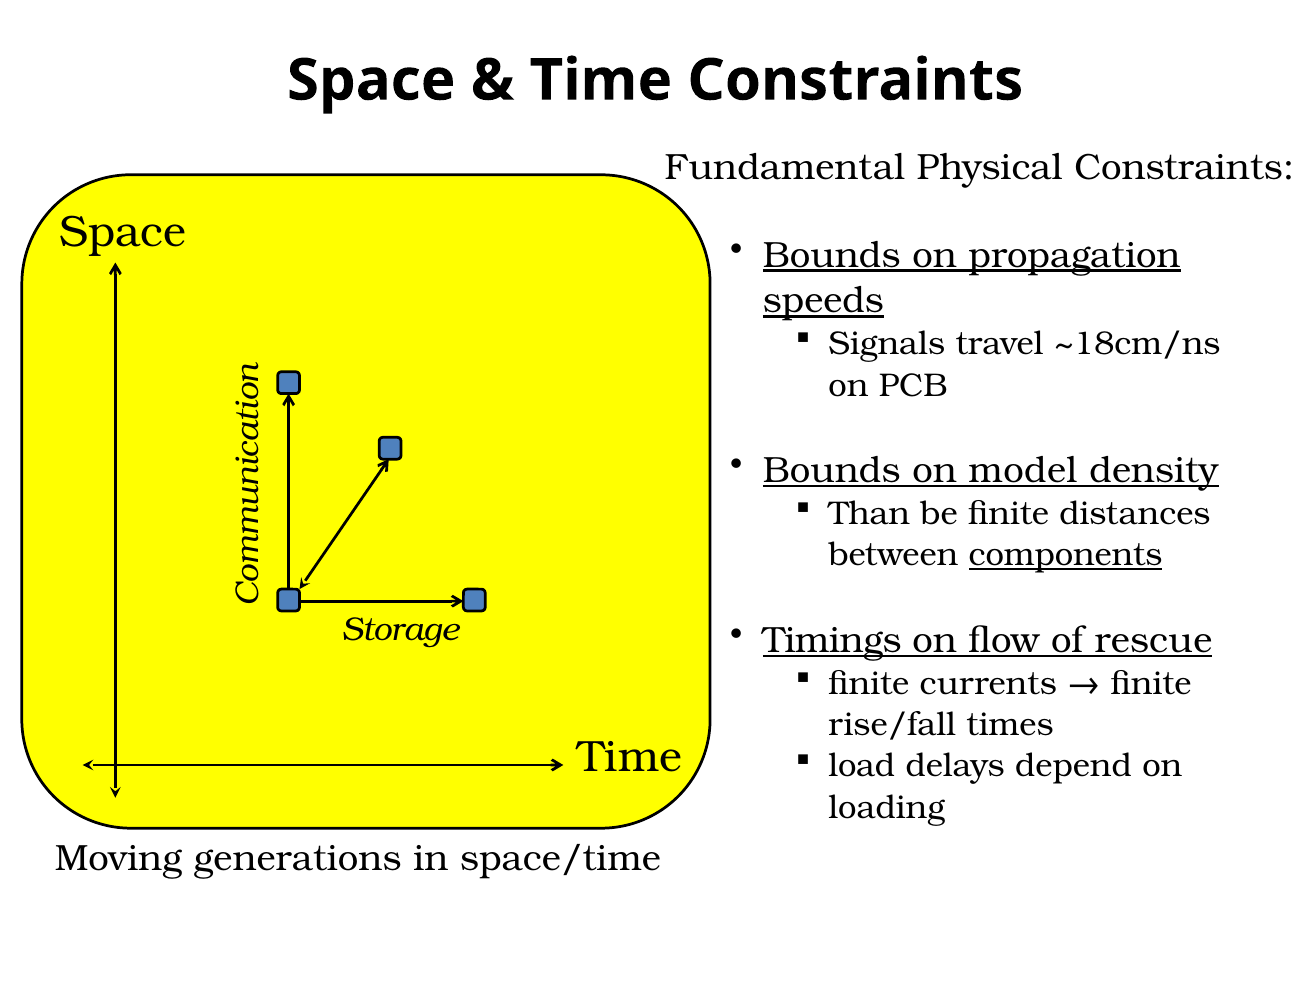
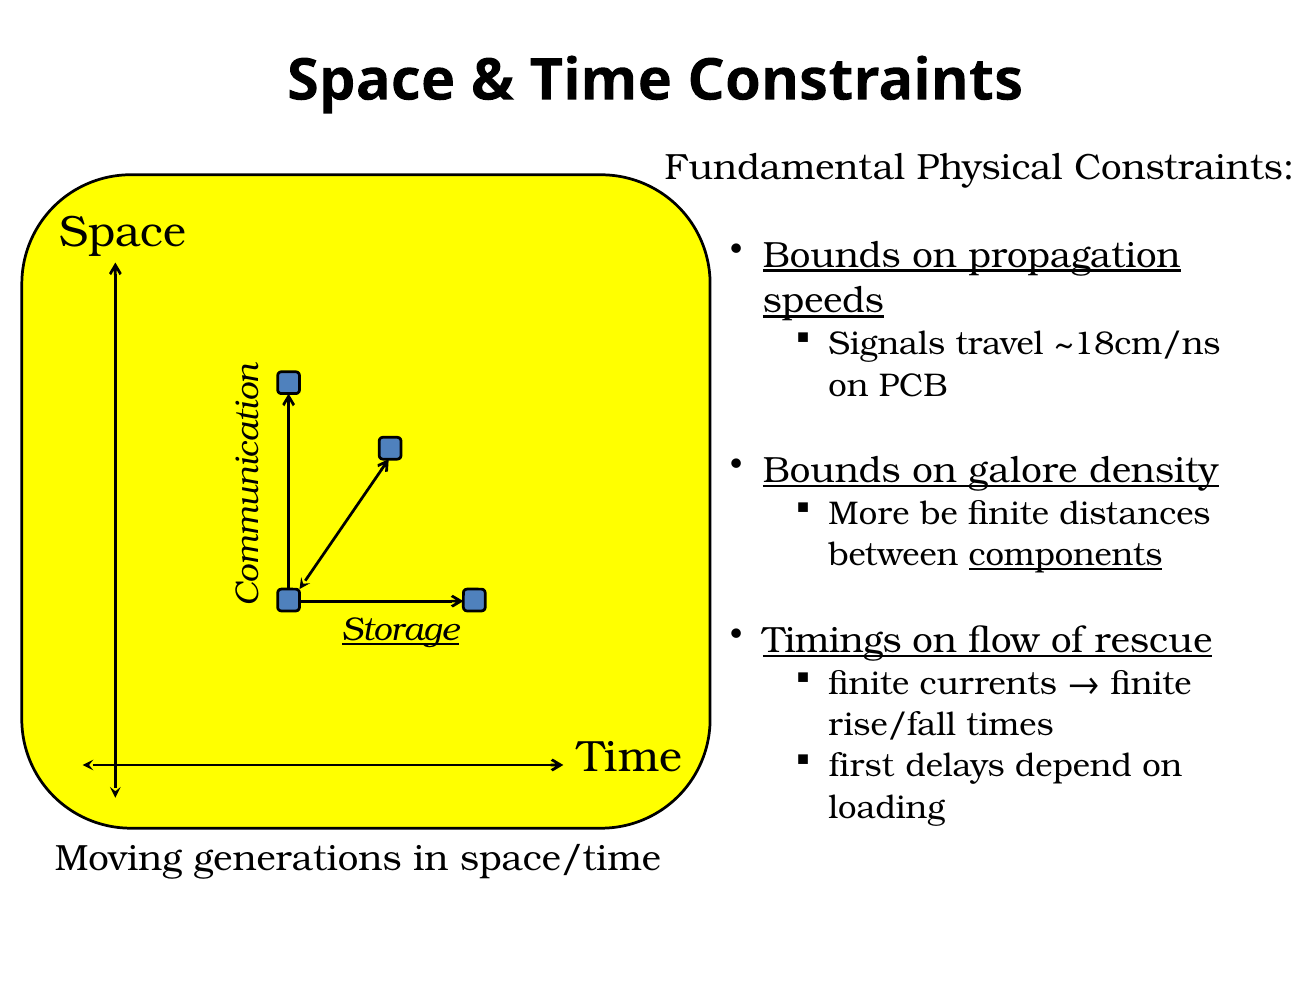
model: model -> galore
Than: Than -> More
Storage underline: none -> present
load: load -> first
